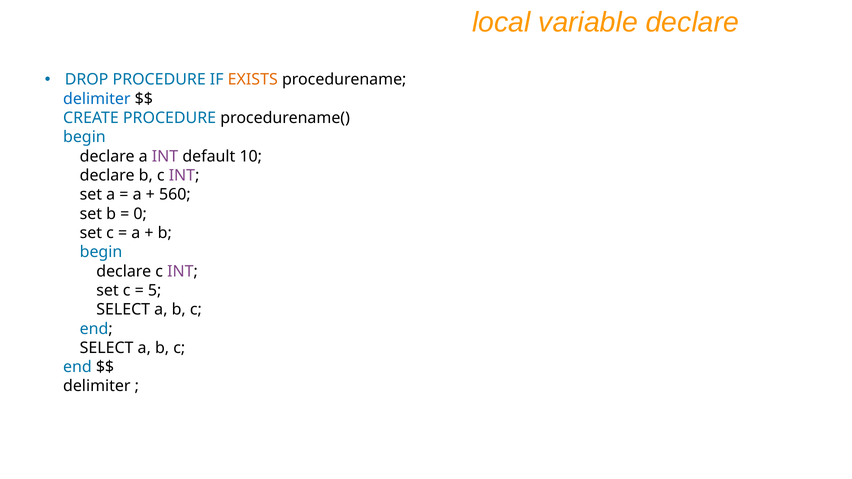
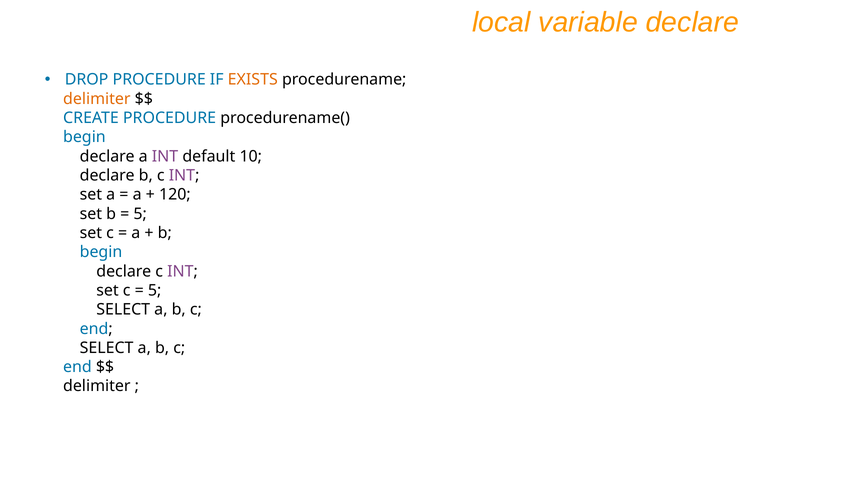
delimiter at (97, 99) colour: blue -> orange
560: 560 -> 120
0 at (140, 214): 0 -> 5
